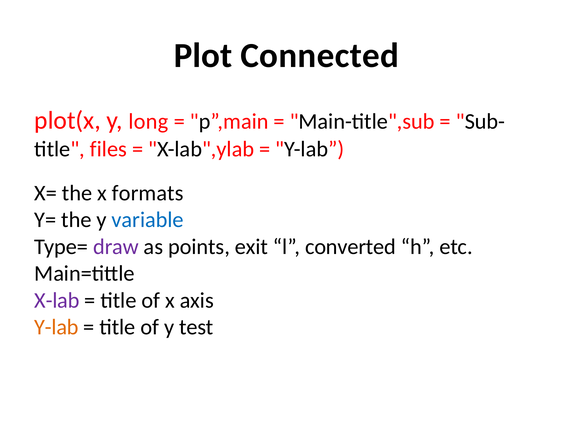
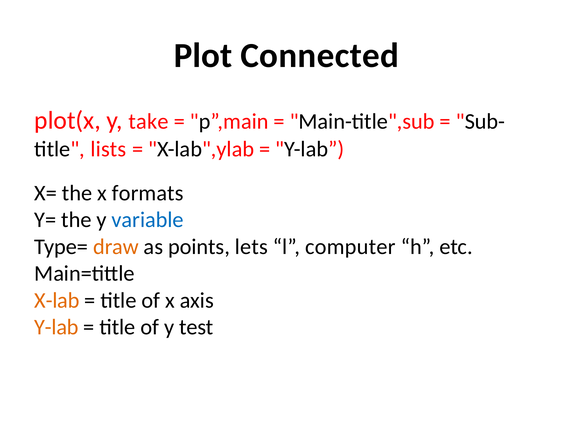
long: long -> take
files: files -> lists
draw colour: purple -> orange
exit: exit -> lets
converted: converted -> computer
X-lab colour: purple -> orange
